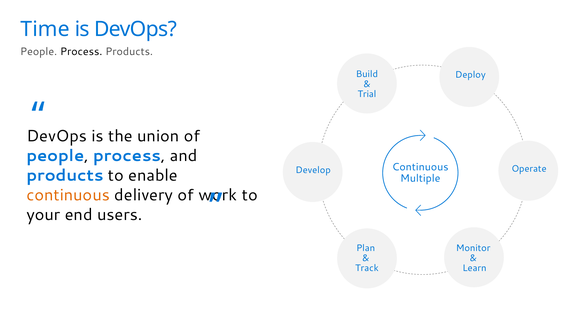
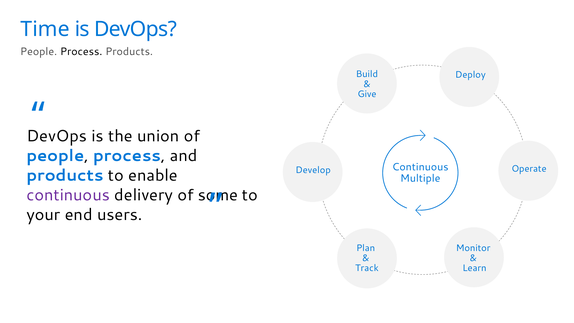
Trial: Trial -> Give
continuous at (68, 195) colour: orange -> purple
work: work -> some
